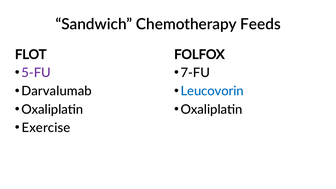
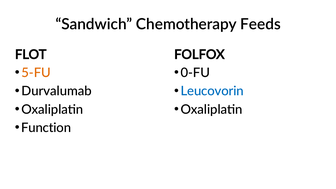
5-FU colour: purple -> orange
7-FU: 7-FU -> 0-FU
Darvalumab: Darvalumab -> Durvalumab
Exercise: Exercise -> Function
